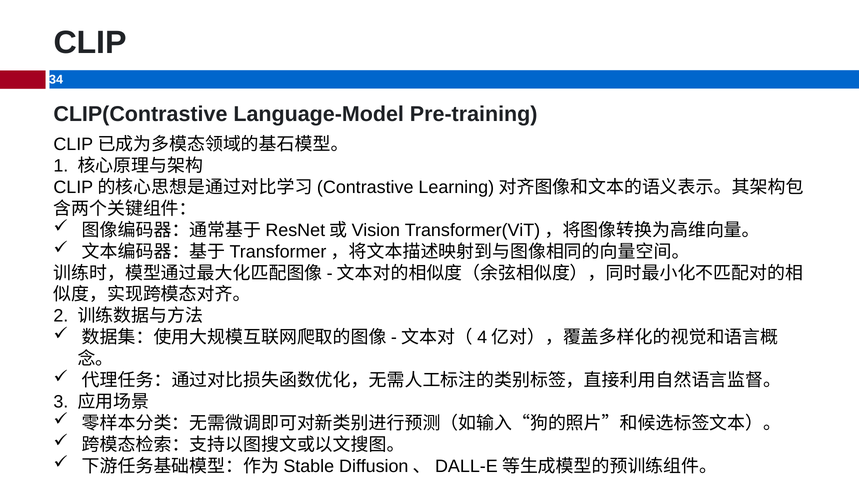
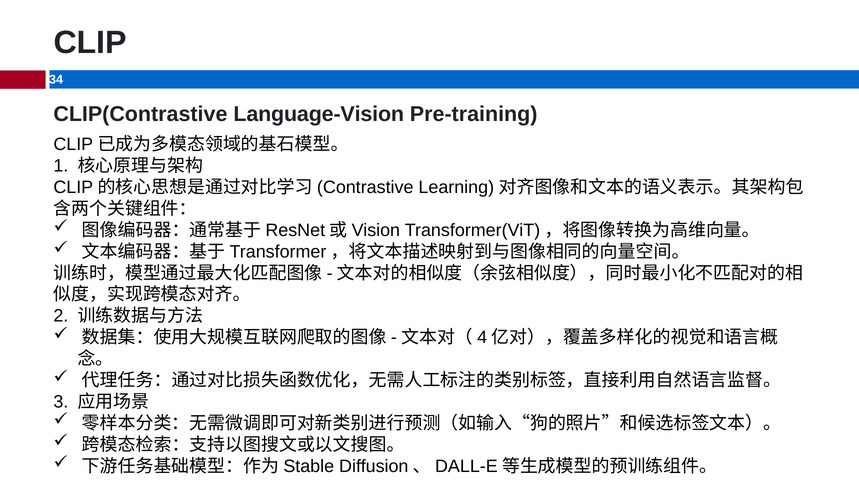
Language-Model: Language-Model -> Language-Vision
